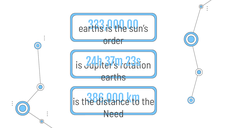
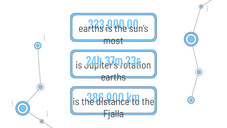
order: order -> most
Need: Need -> Fjalla
